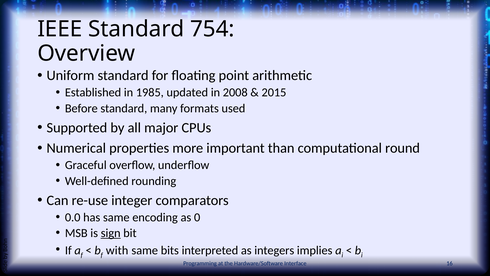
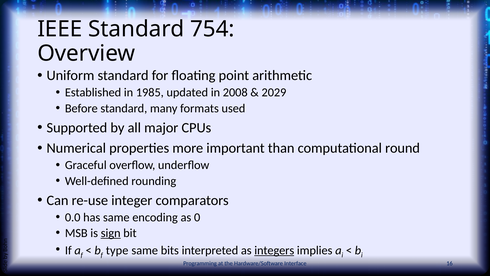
2015: 2015 -> 2029
with: with -> type
integers underline: none -> present
